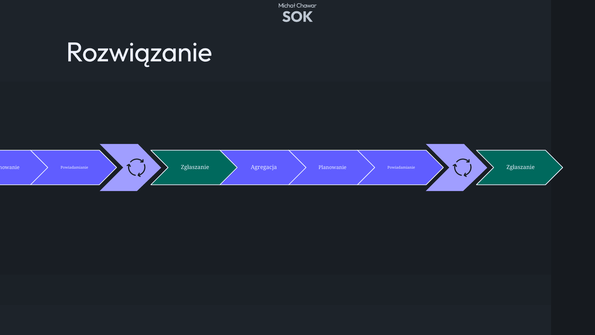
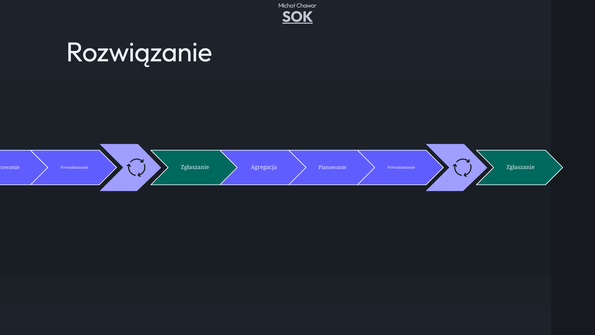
SOK underline: none -> present
